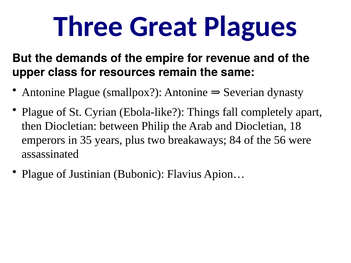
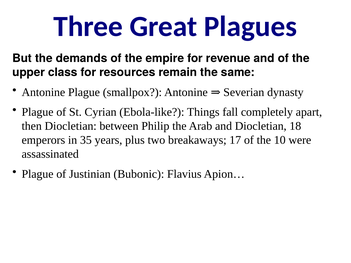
84: 84 -> 17
56: 56 -> 10
